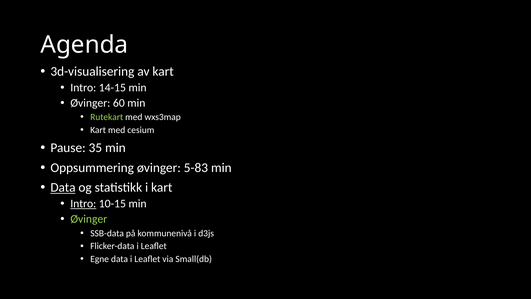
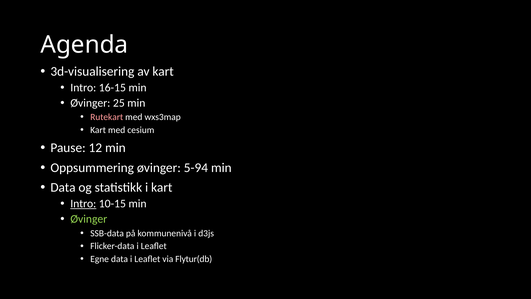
14-15: 14-15 -> 16-15
60: 60 -> 25
Rutekart colour: light green -> pink
35: 35 -> 12
5-83: 5-83 -> 5-94
Data at (63, 187) underline: present -> none
Small(db: Small(db -> Flytur(db
